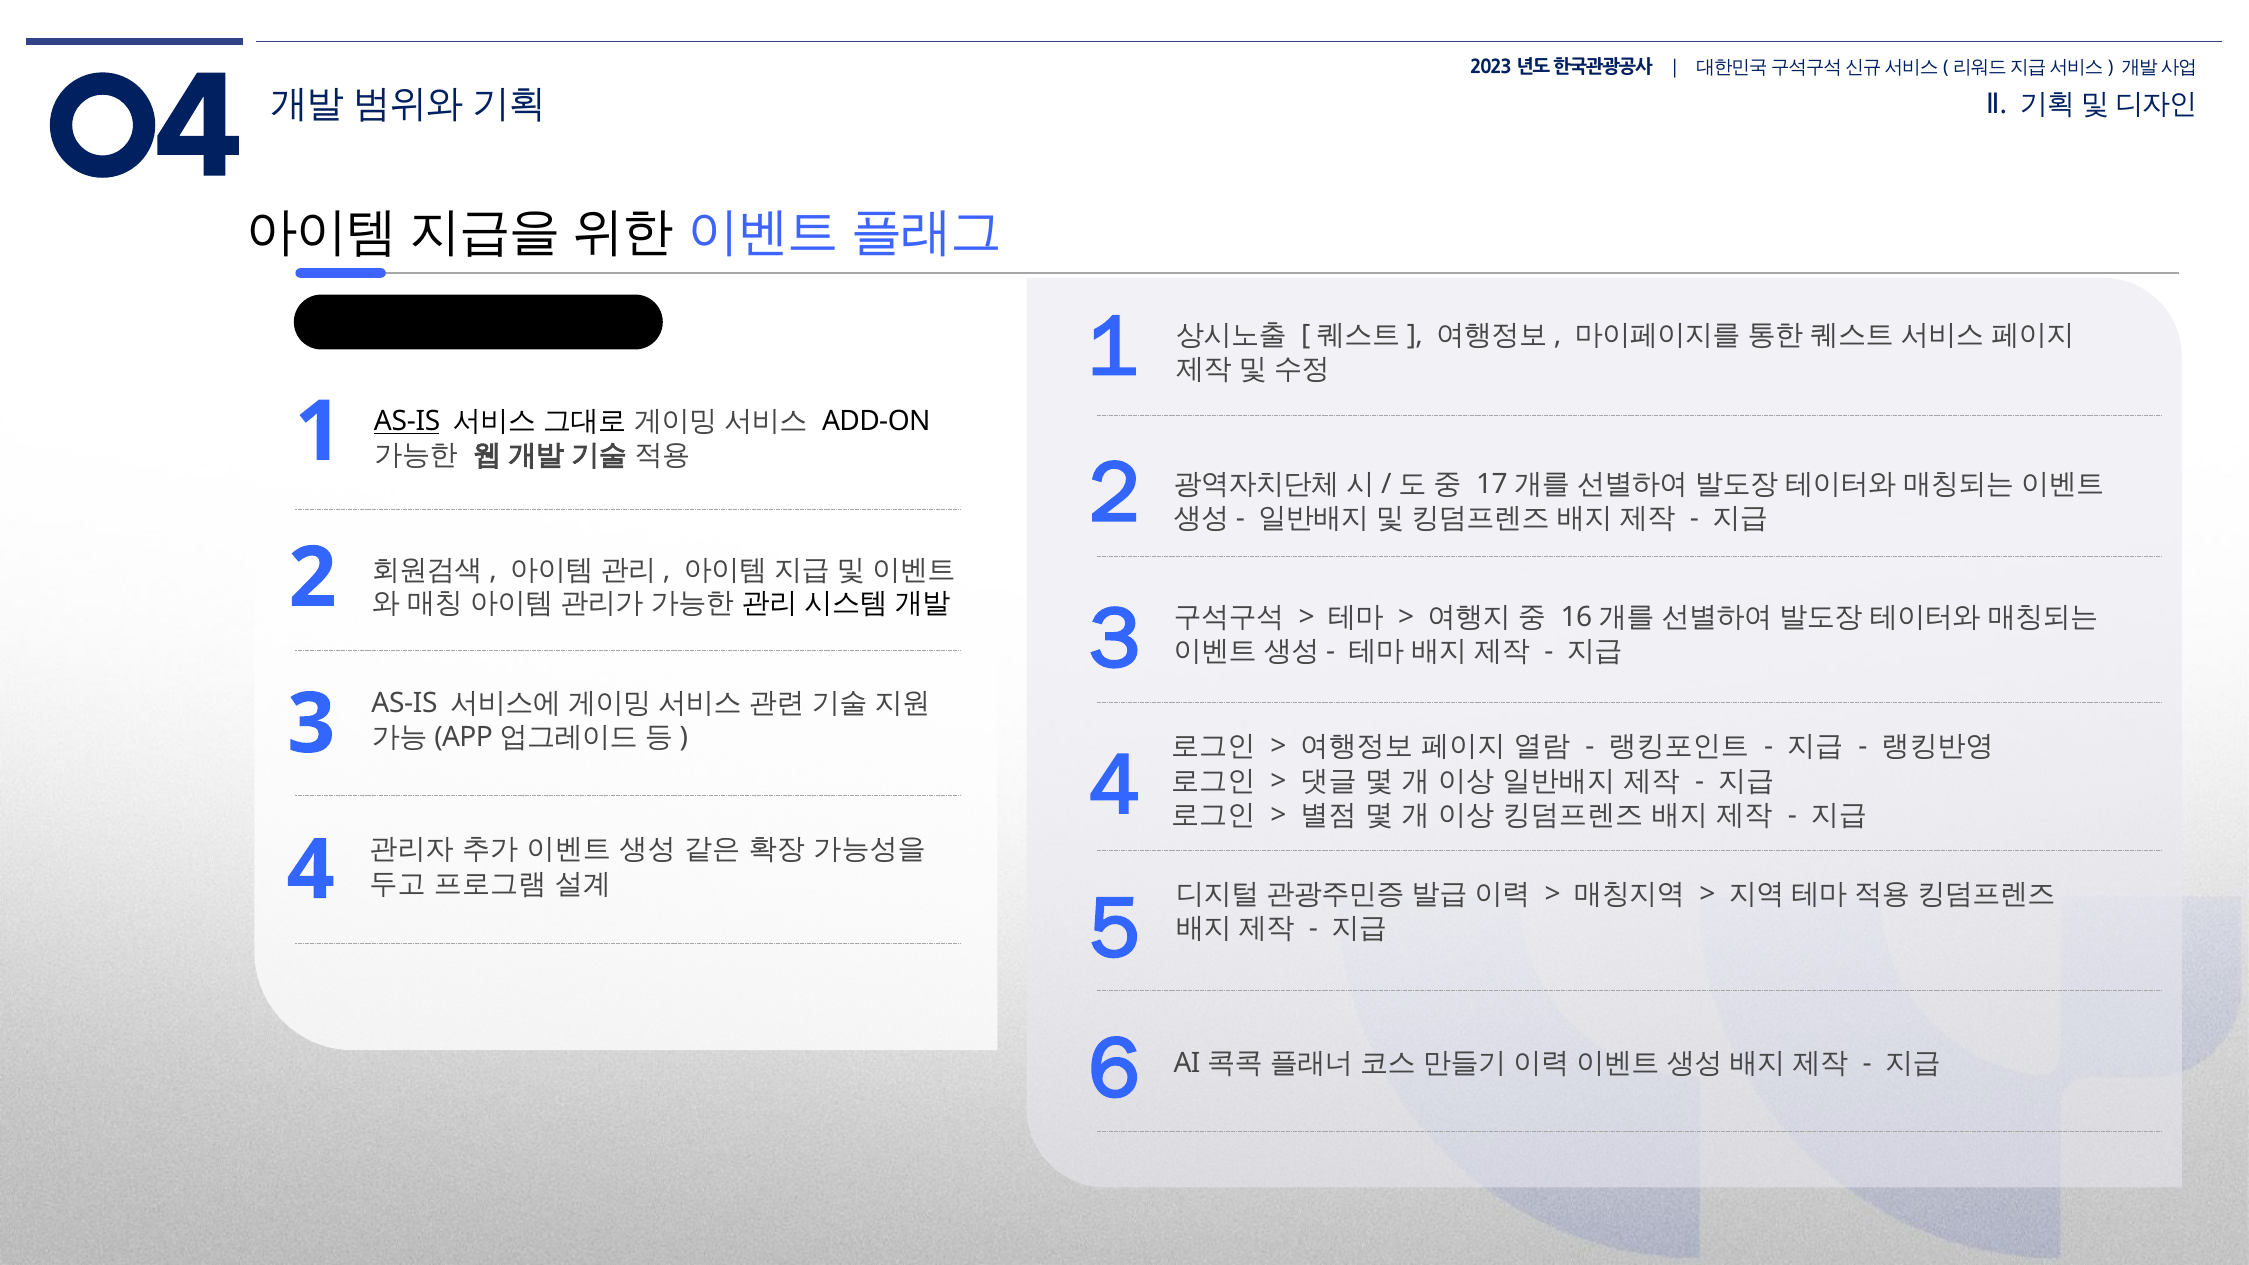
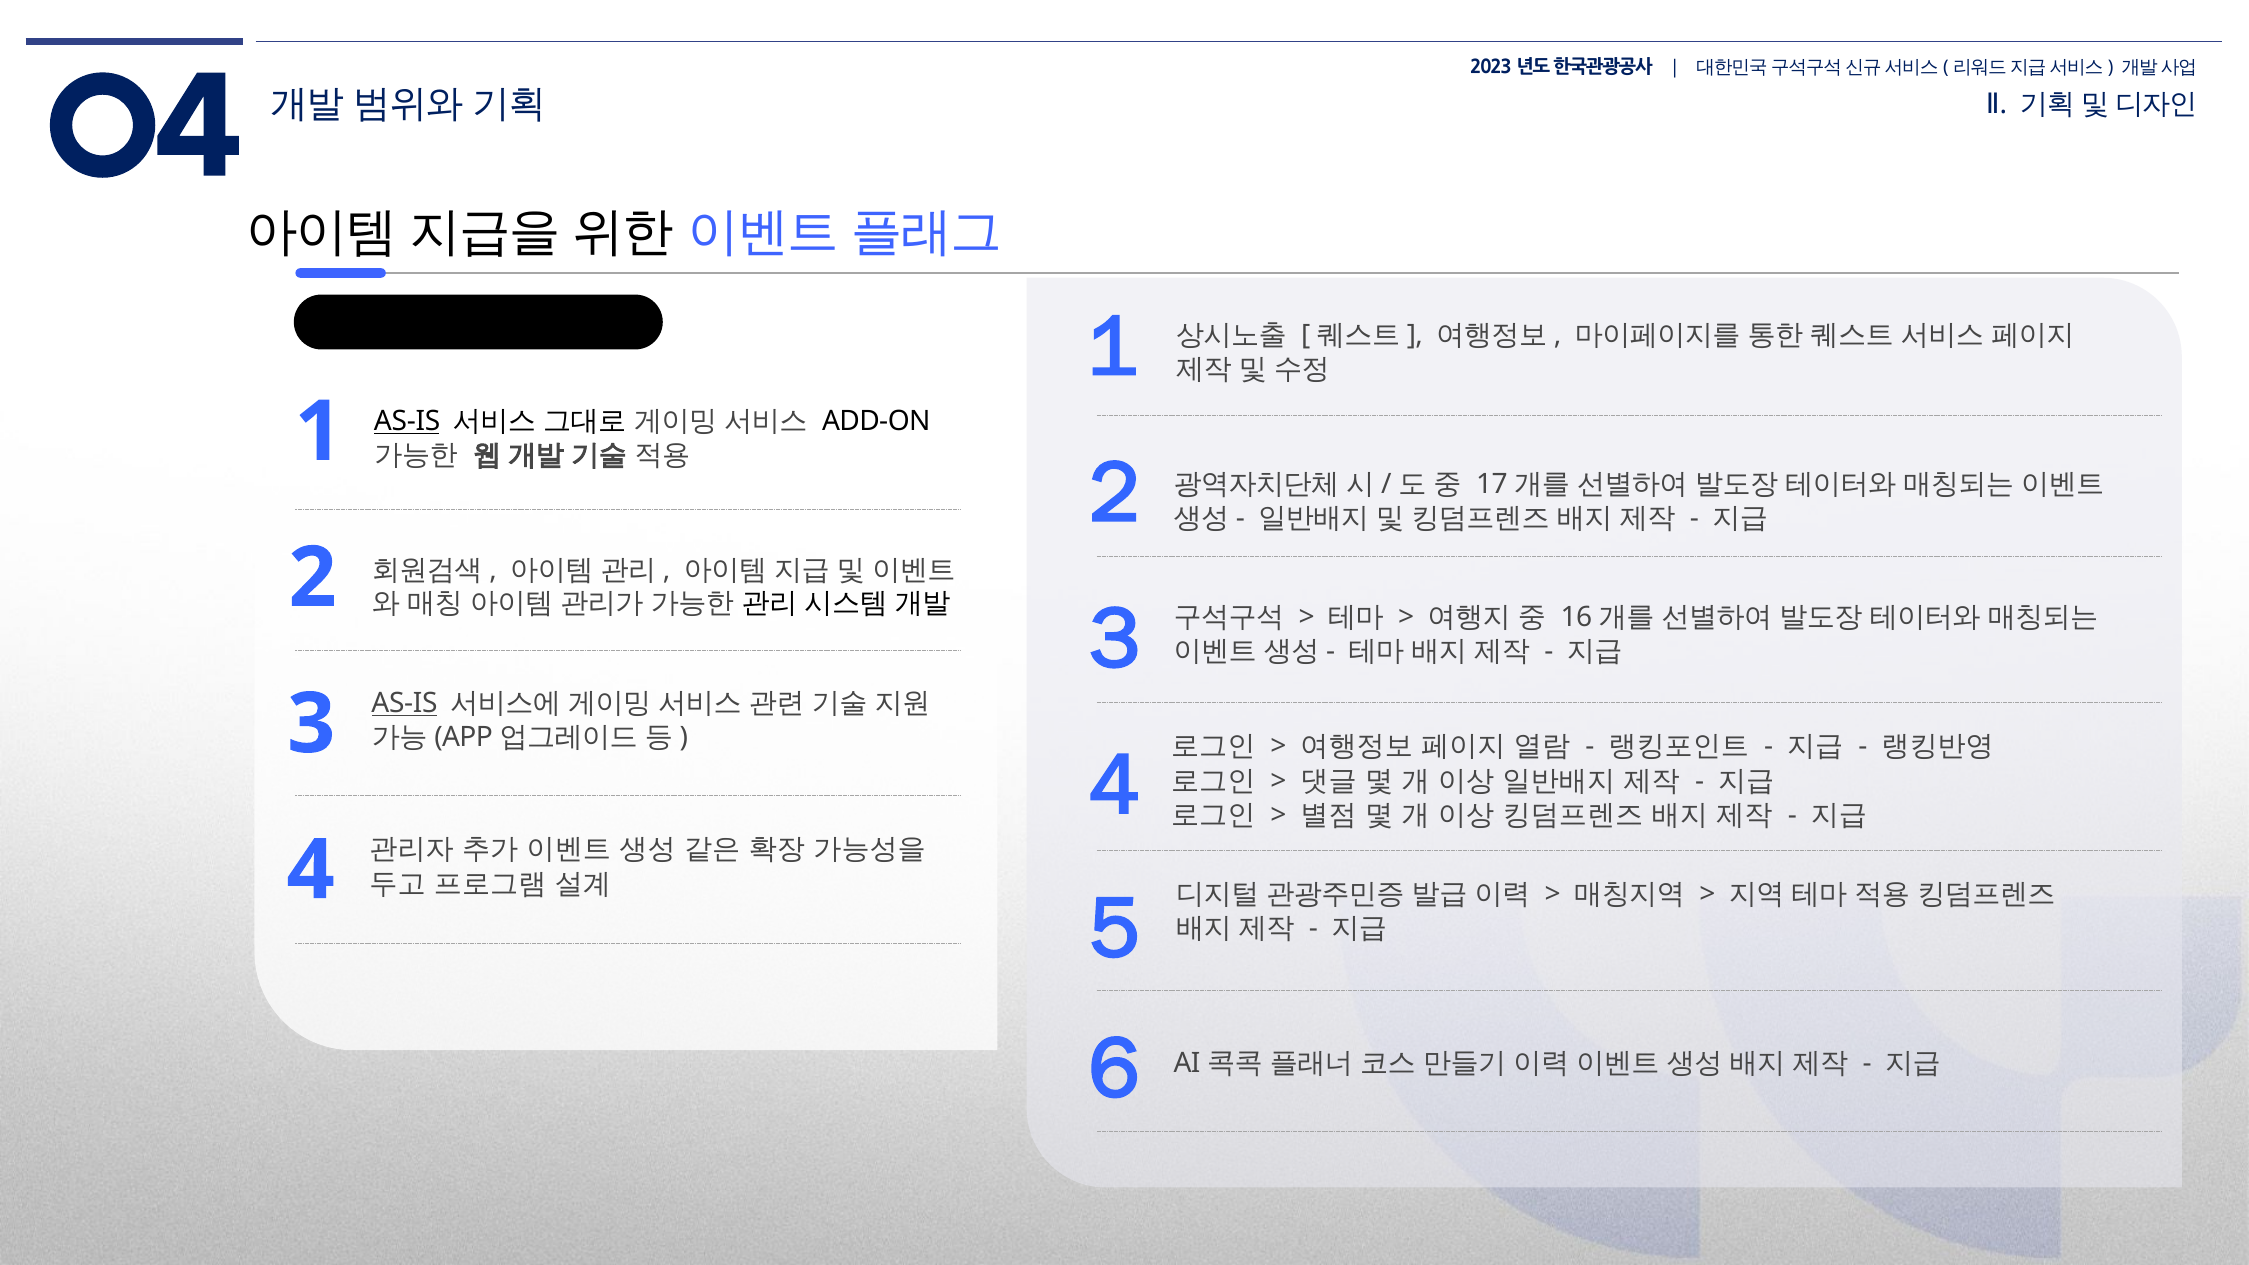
AS-IS at (405, 704) underline: none -> present
